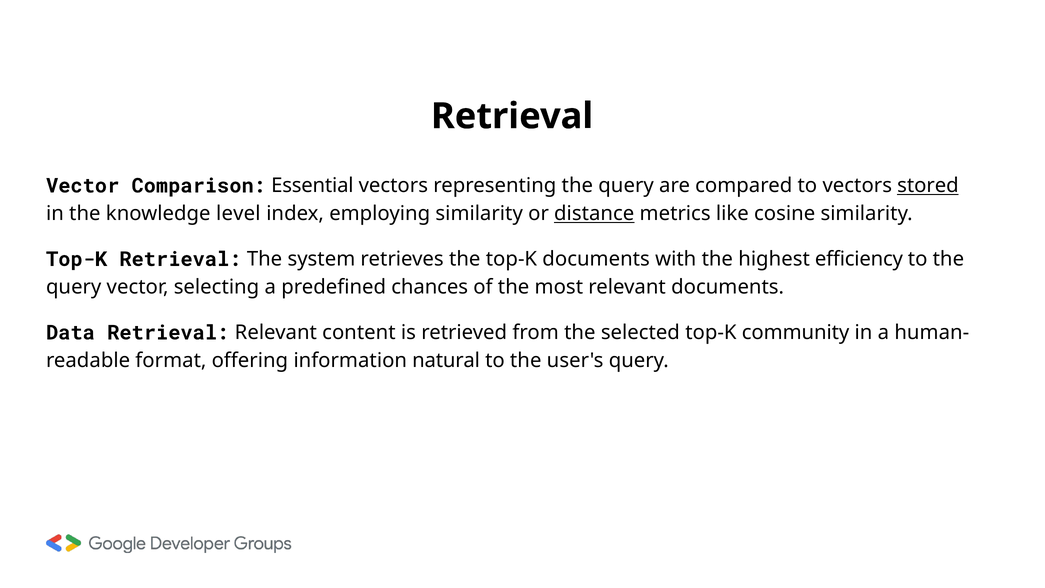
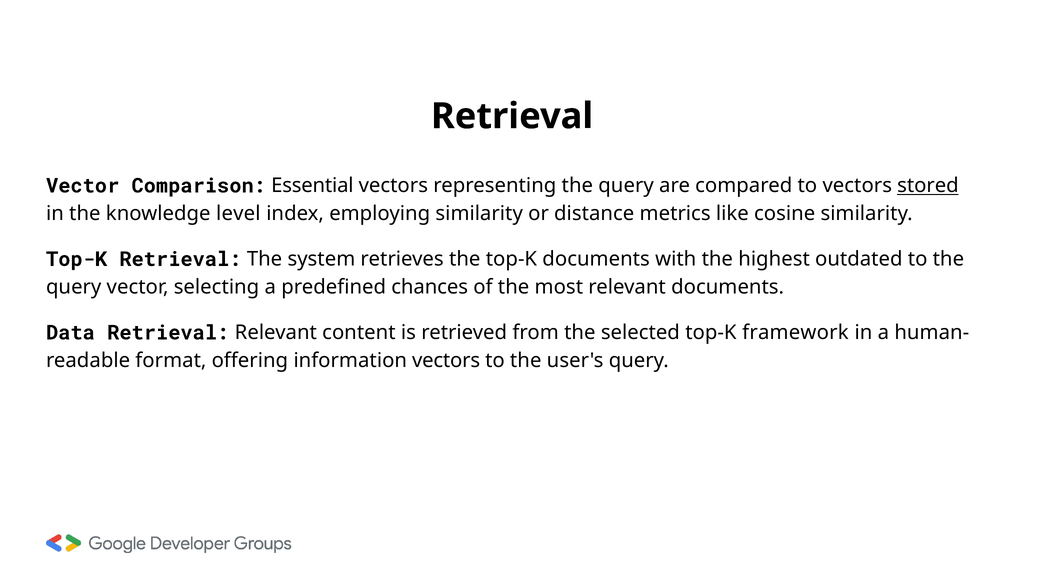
distance underline: present -> none
efficiency: efficiency -> outdated
community: community -> framework
information natural: natural -> vectors
